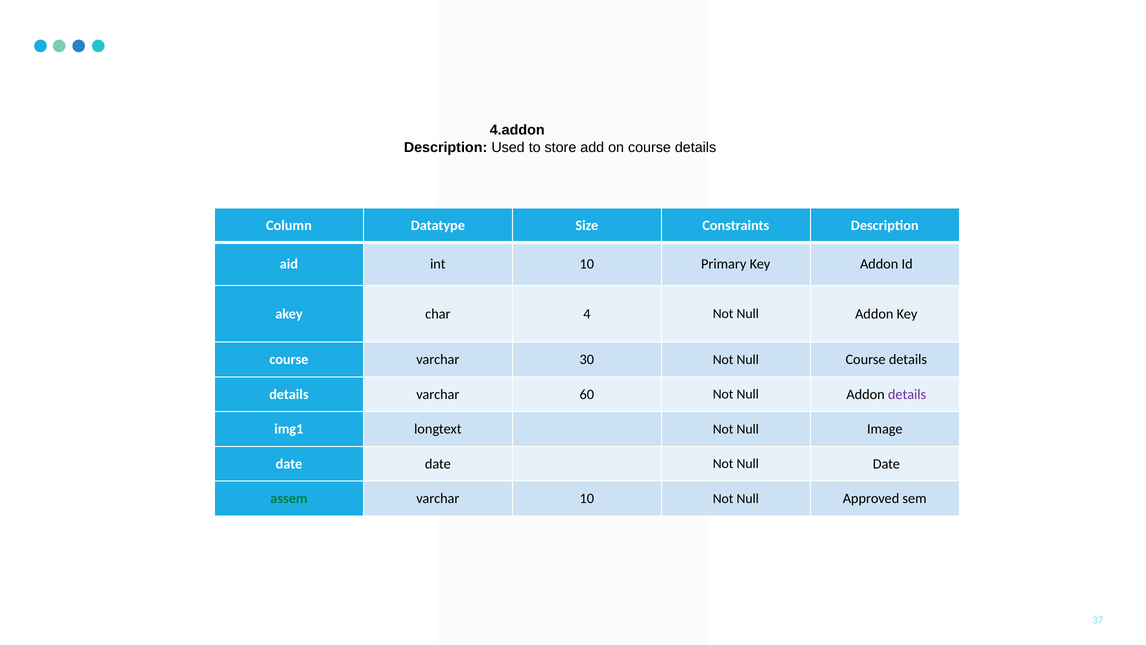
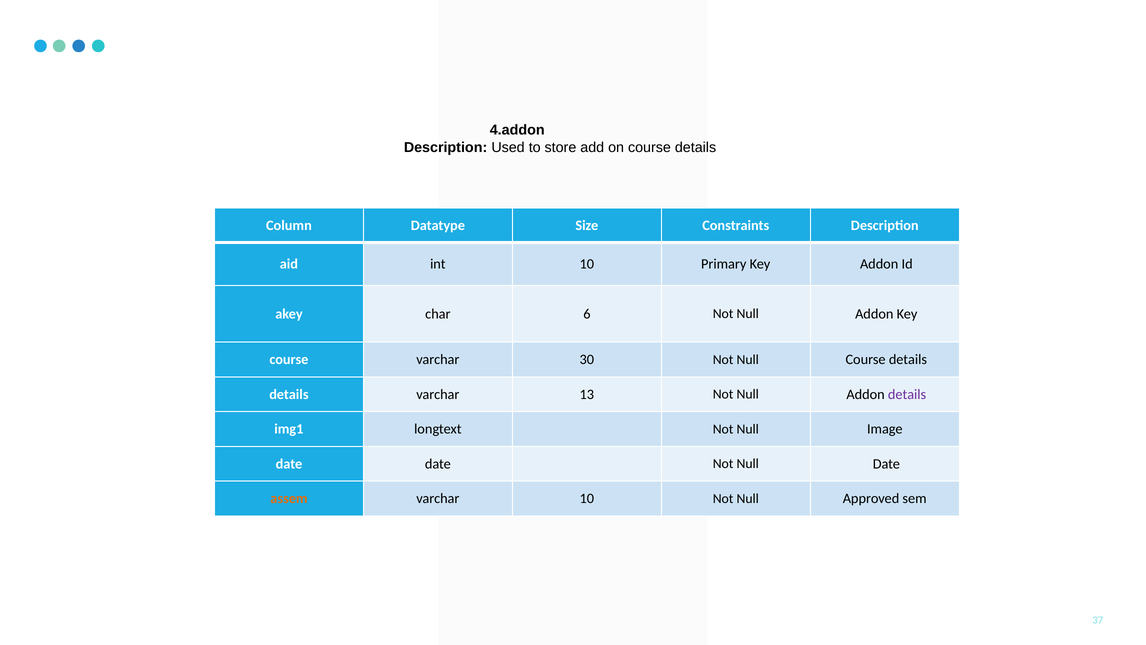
4: 4 -> 6
60: 60 -> 13
assem colour: green -> orange
